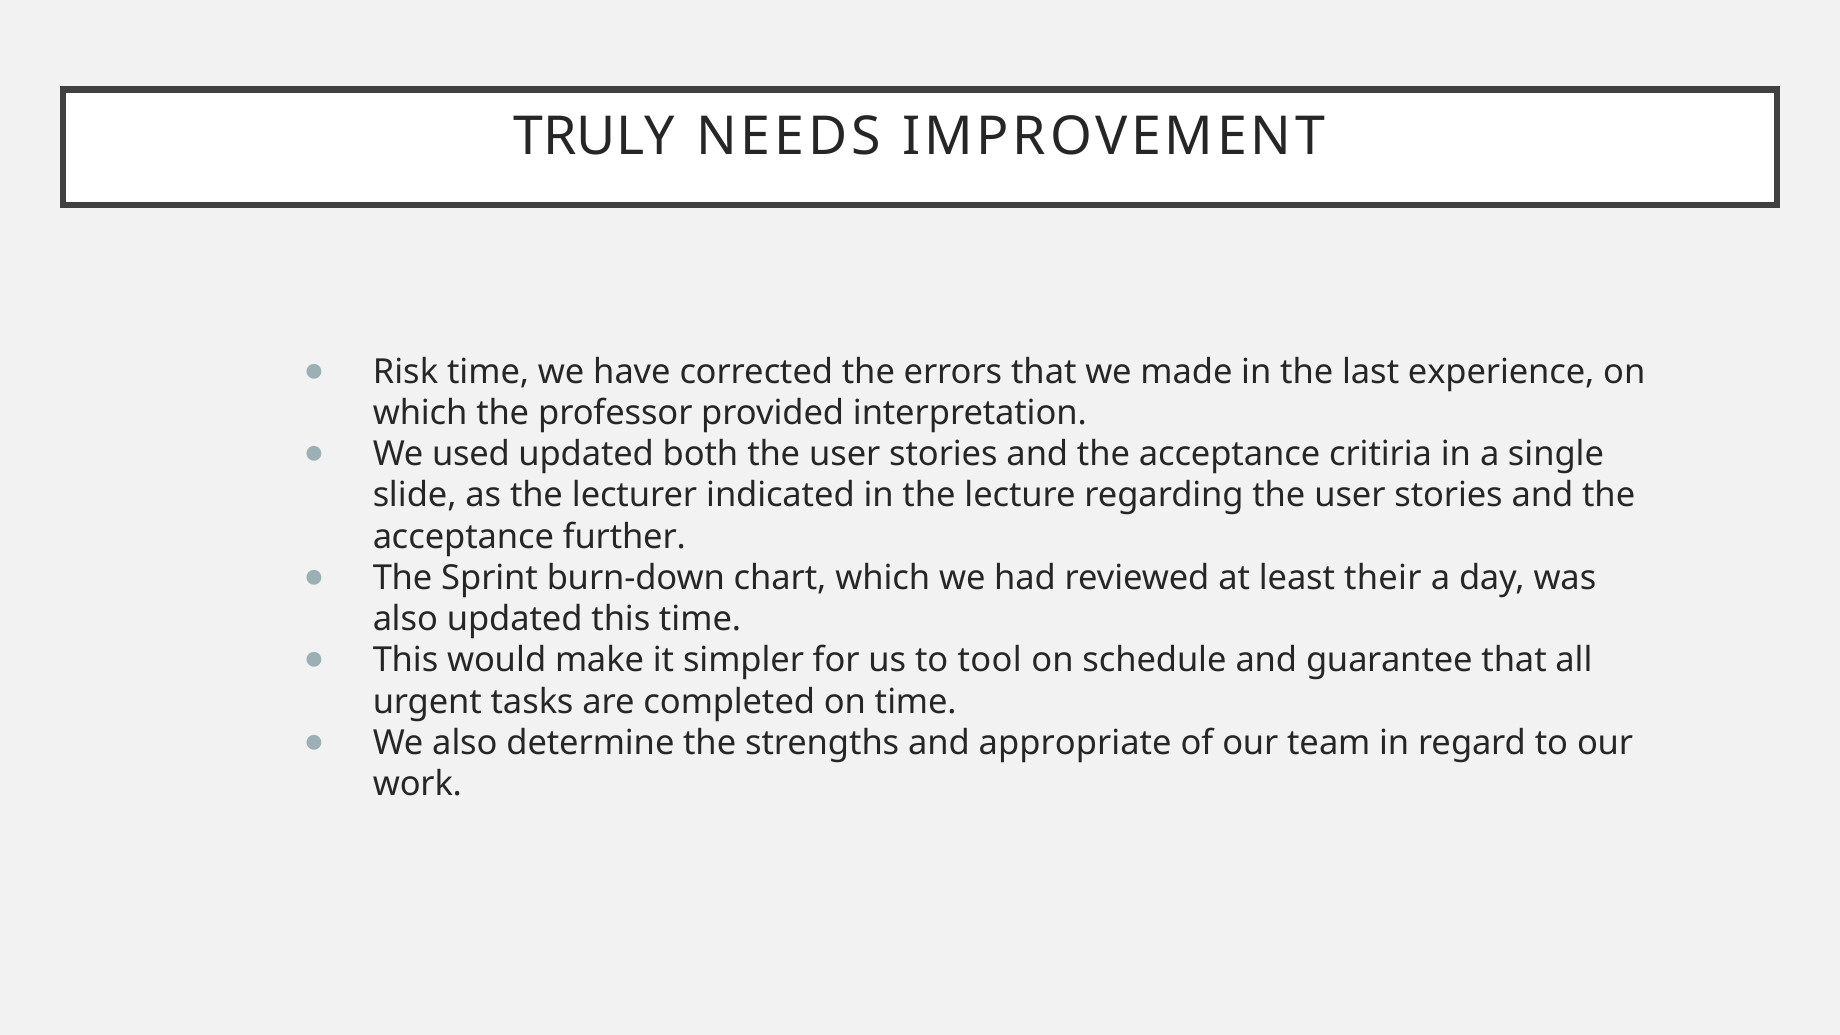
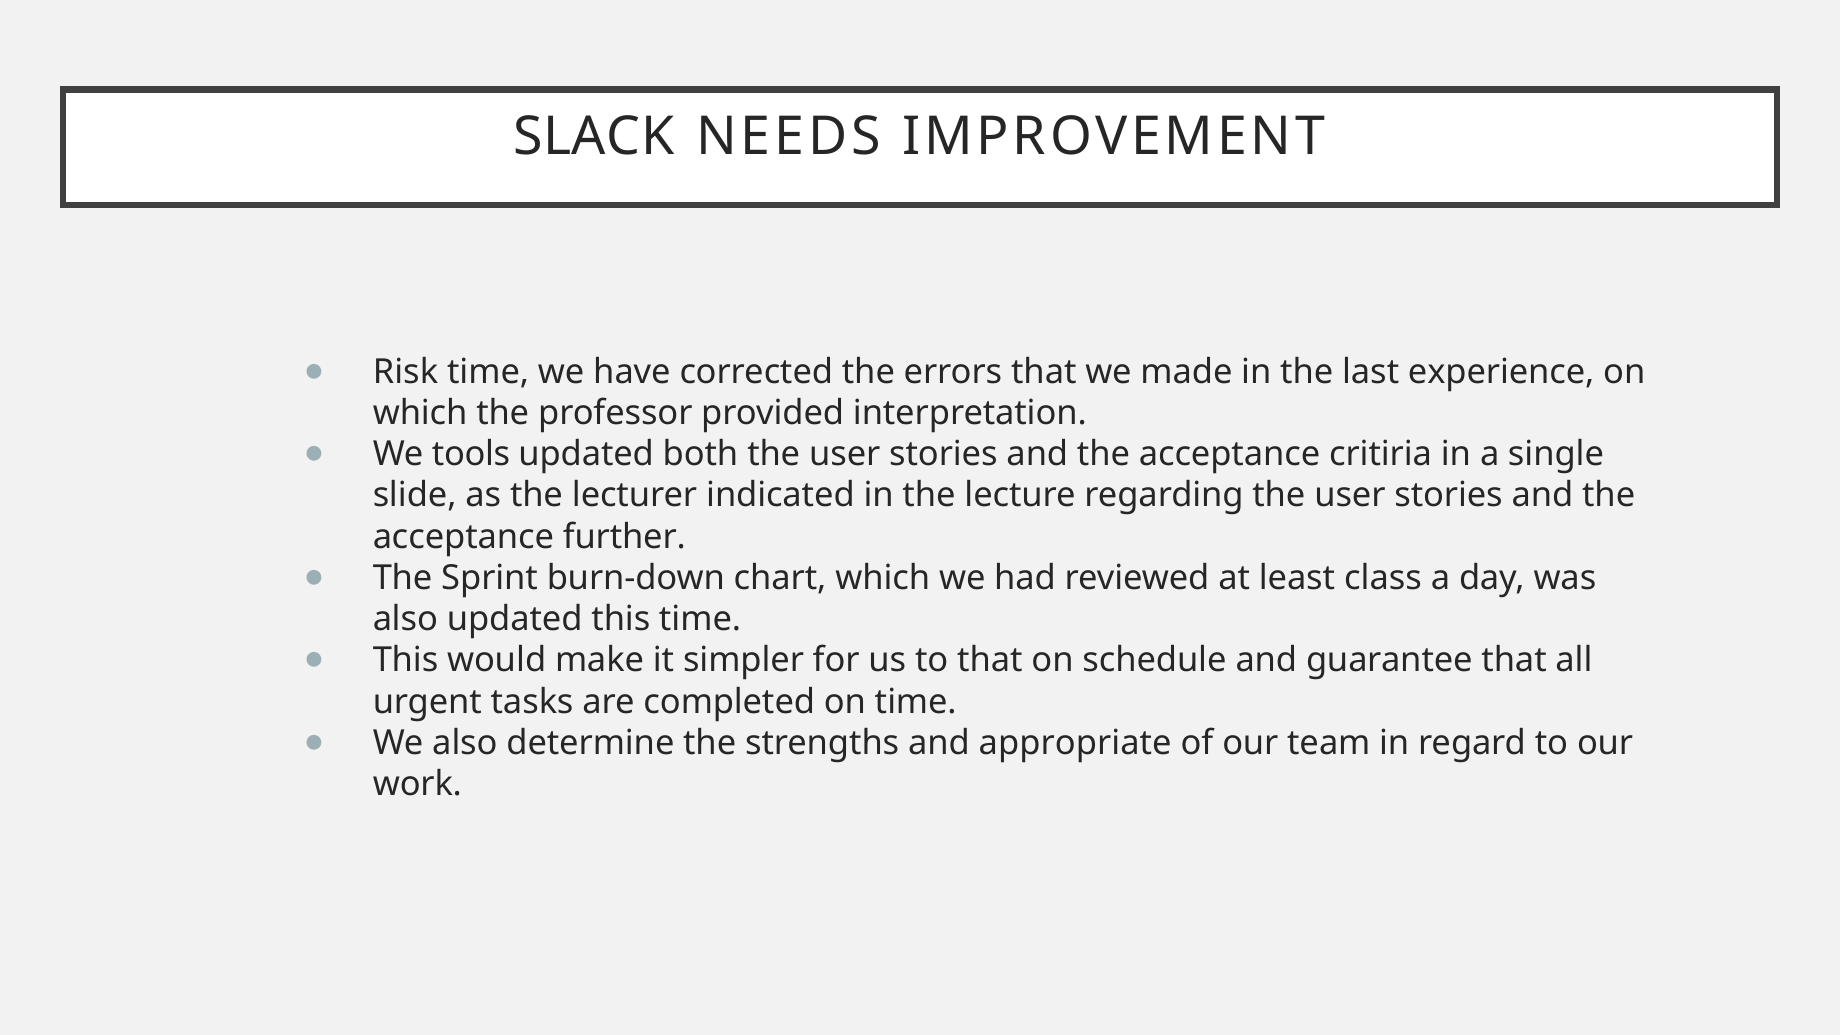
TRULY: TRULY -> SLACK
used: used -> tools
their: their -> class
to tool: tool -> that
